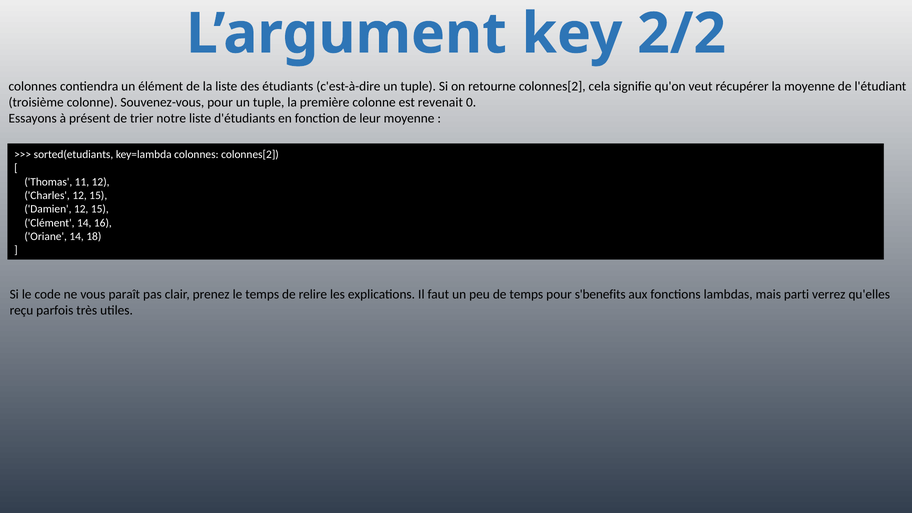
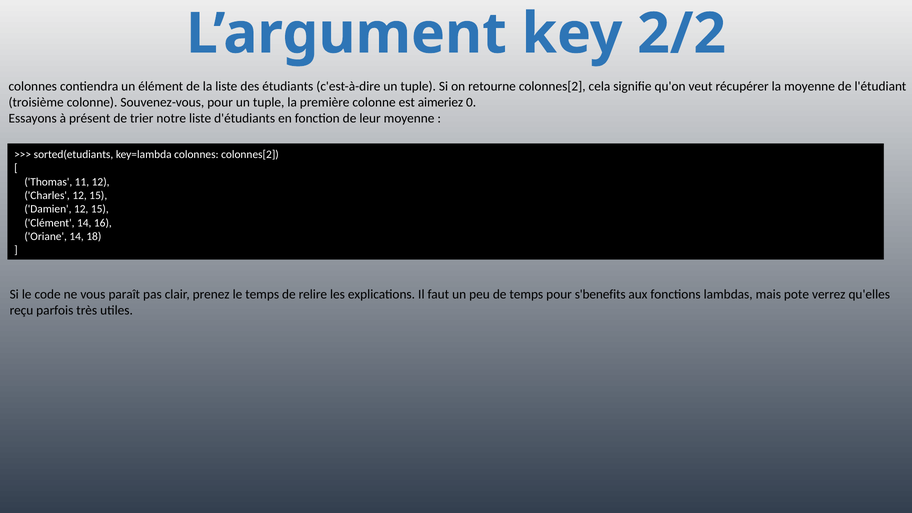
revenait: revenait -> aimeriez
parti: parti -> pote
